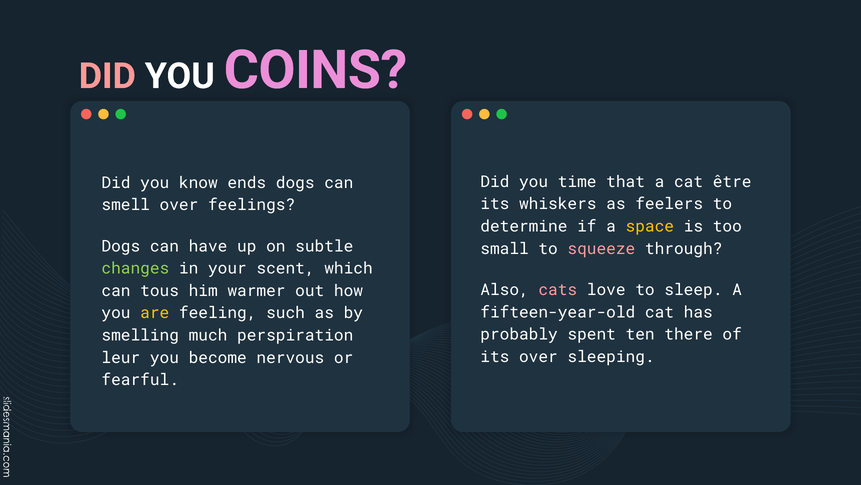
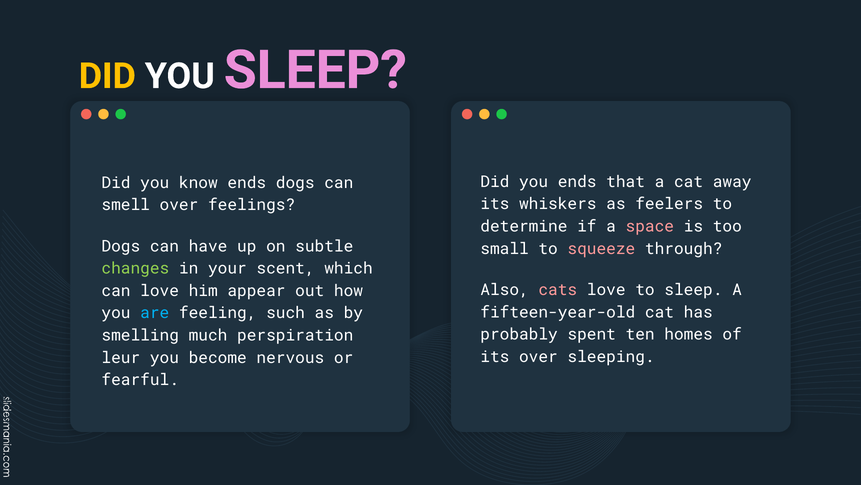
DID at (107, 76) colour: pink -> yellow
YOU COINS: COINS -> SLEEP
you time: time -> ends
être: être -> away
space colour: yellow -> pink
can tous: tous -> love
warmer: warmer -> appear
are colour: yellow -> light blue
there: there -> homes
